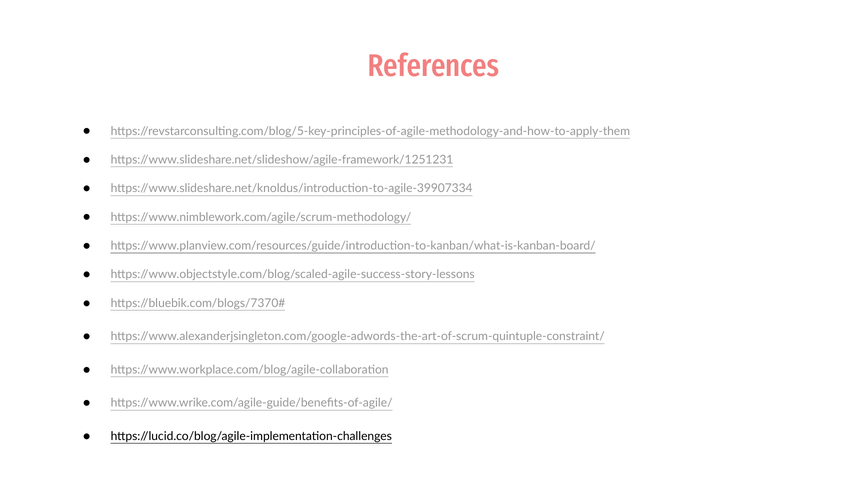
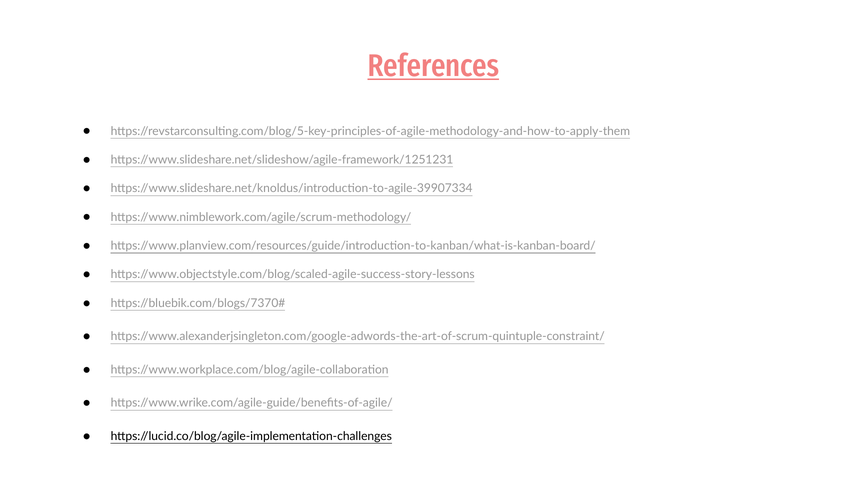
References underline: none -> present
